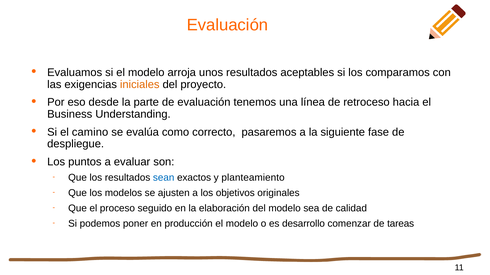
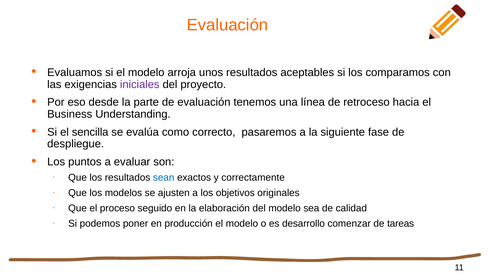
iniciales colour: orange -> purple
camino: camino -> sencilla
planteamiento: planteamiento -> correctamente
